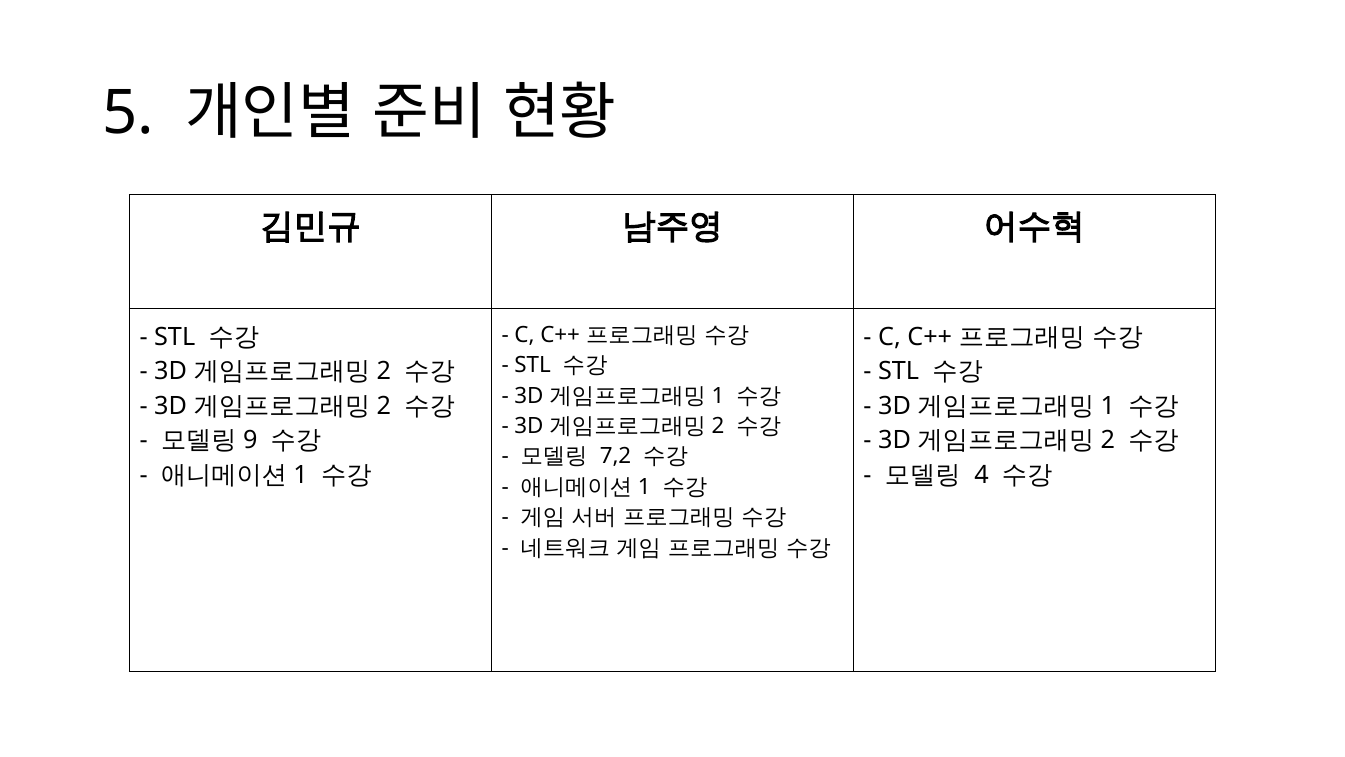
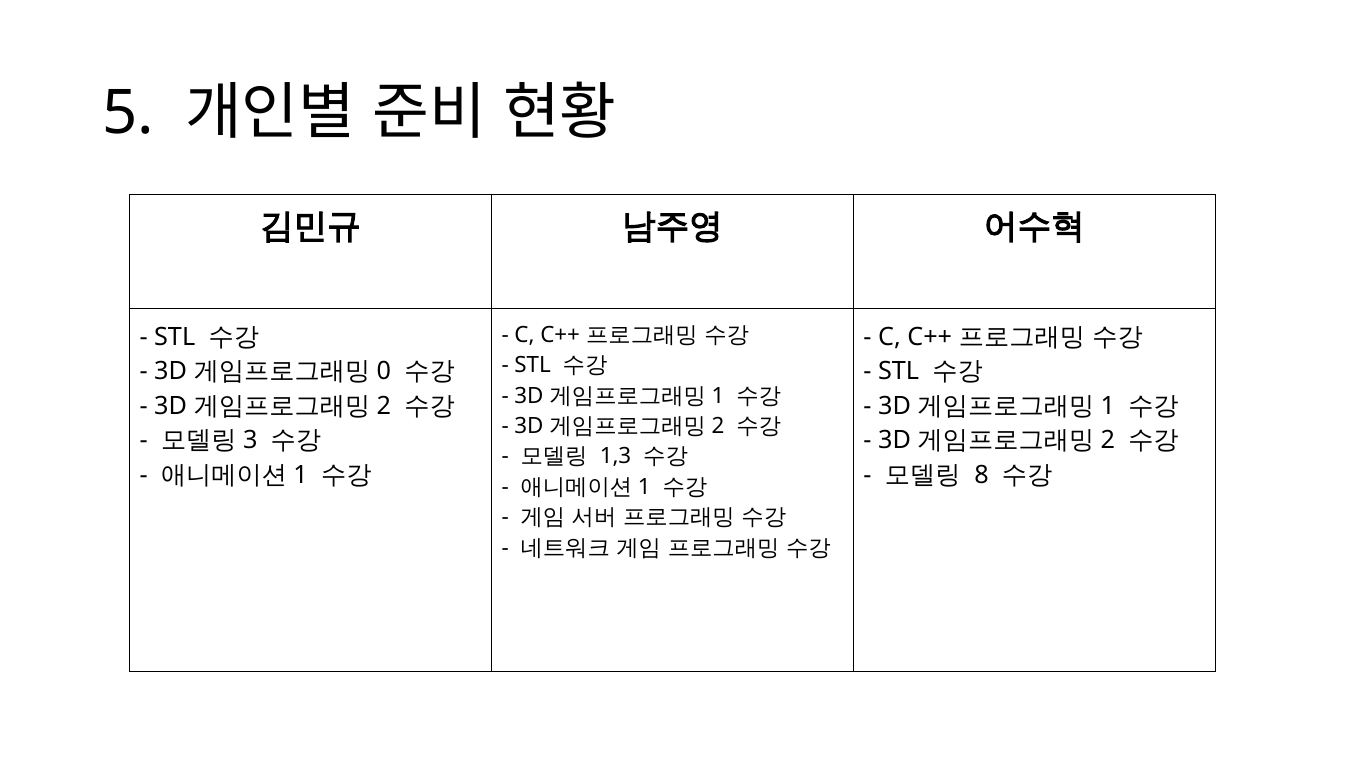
2 at (384, 371): 2 -> 0
9: 9 -> 3
7,2: 7,2 -> 1,3
4: 4 -> 8
